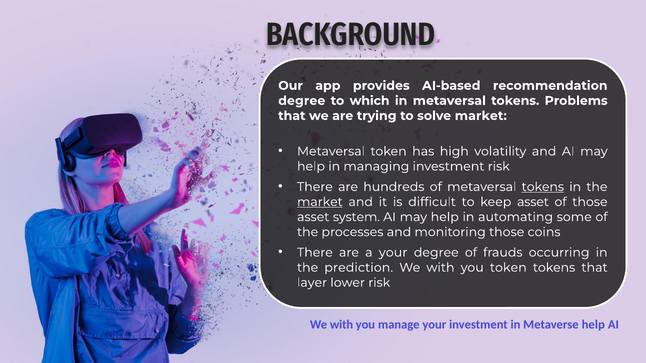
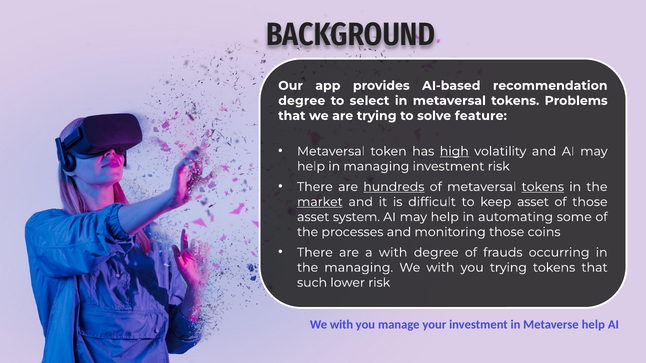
which: which -> select
solve market: market -> feature
high underline: none -> present
hundreds underline: none -> present
a your: your -> with
the prediction: prediction -> managing
you token: token -> trying
layer: layer -> such
